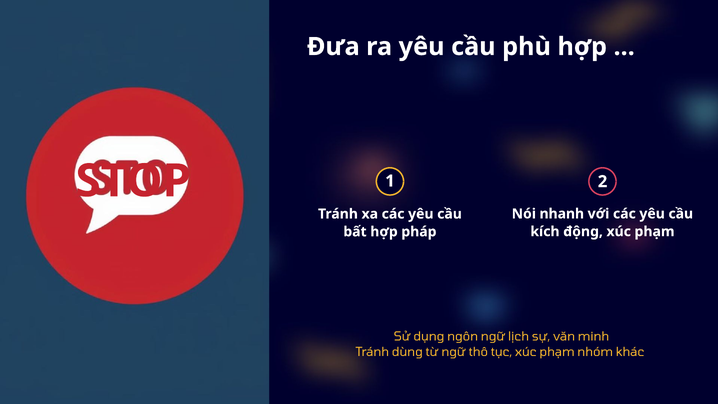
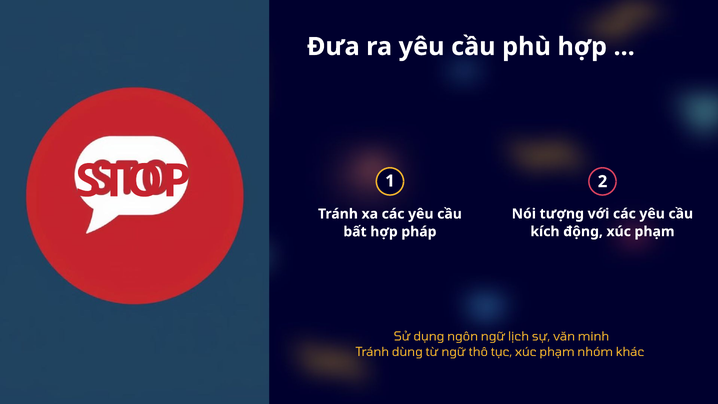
nhanh: nhanh -> tượng
